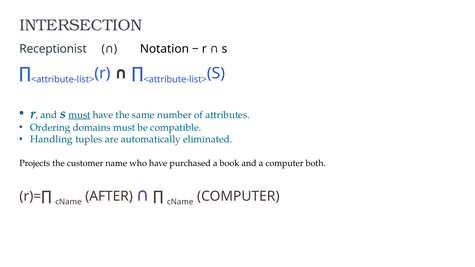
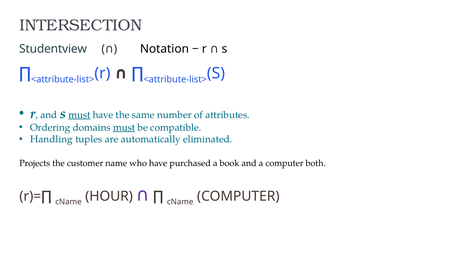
Receptionist: Receptionist -> Studentview
must at (124, 128) underline: none -> present
AFTER: AFTER -> HOUR
